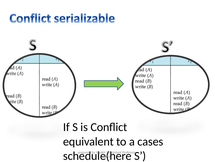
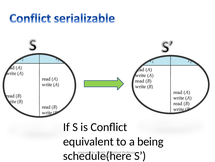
cases: cases -> being
